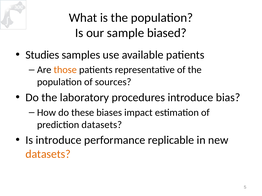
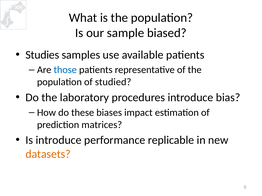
those colour: orange -> blue
sources: sources -> studied
prediction datasets: datasets -> matrices
